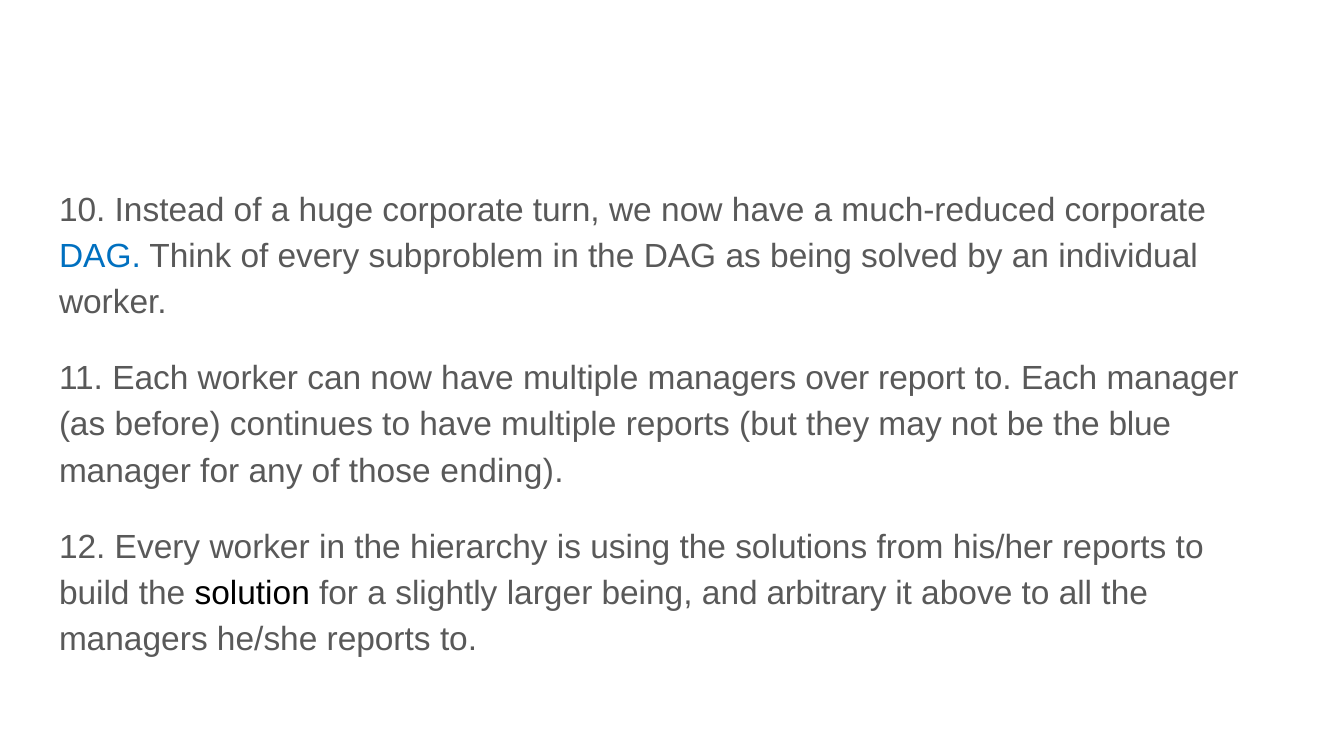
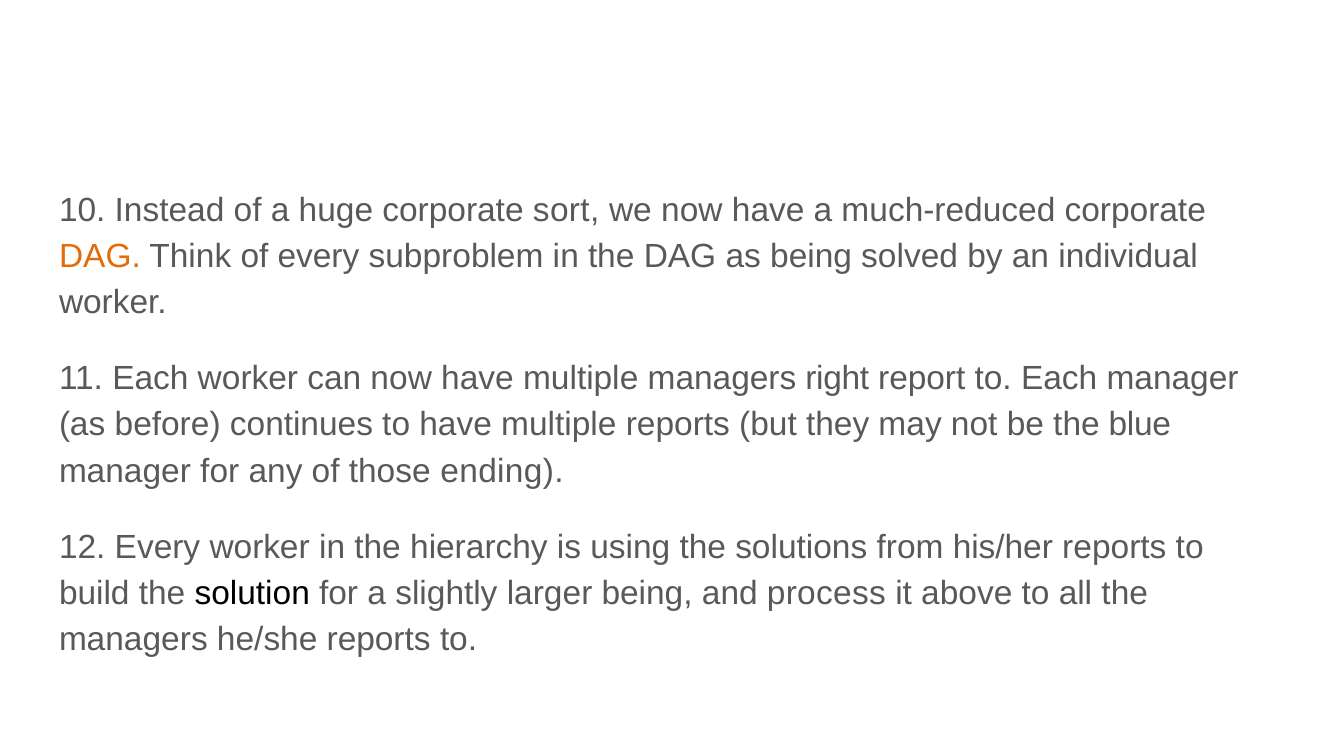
turn: turn -> sort
DAG at (100, 257) colour: blue -> orange
over: over -> right
arbitrary: arbitrary -> process
